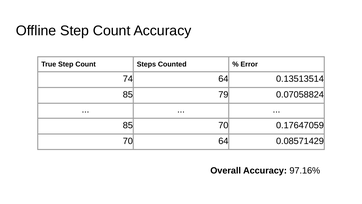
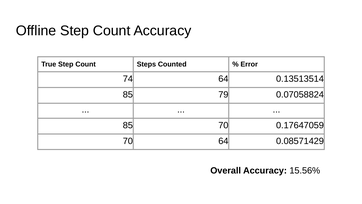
97.16%: 97.16% -> 15.56%
